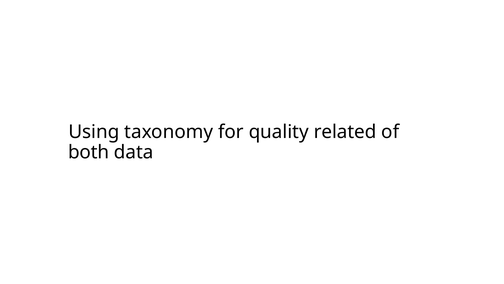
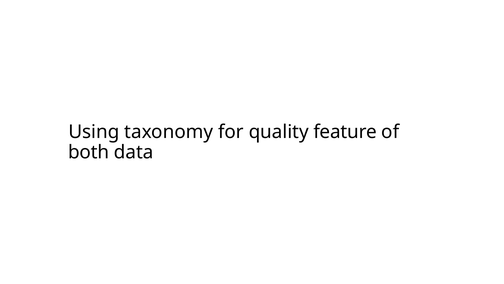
related: related -> feature
